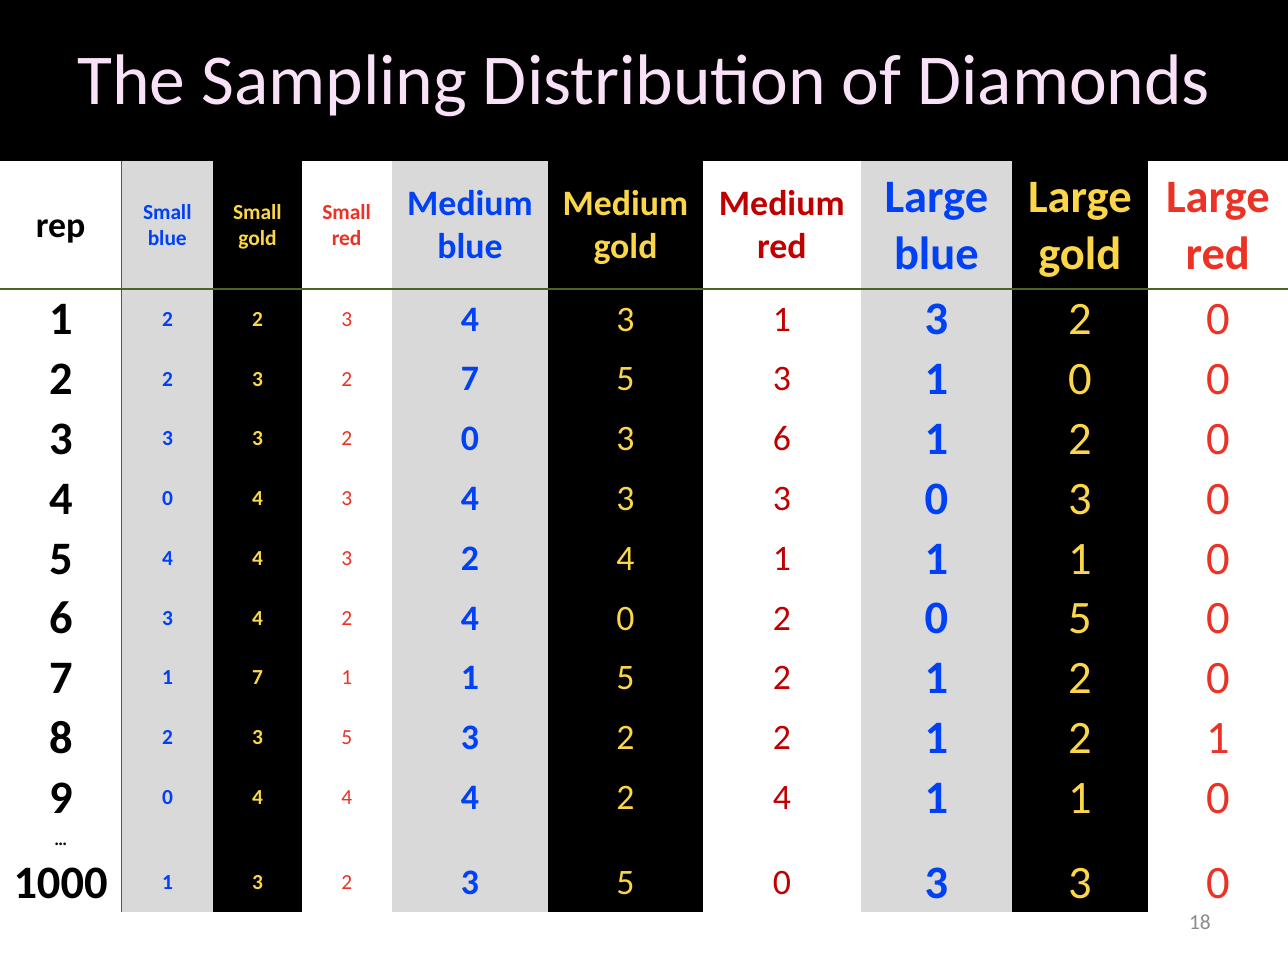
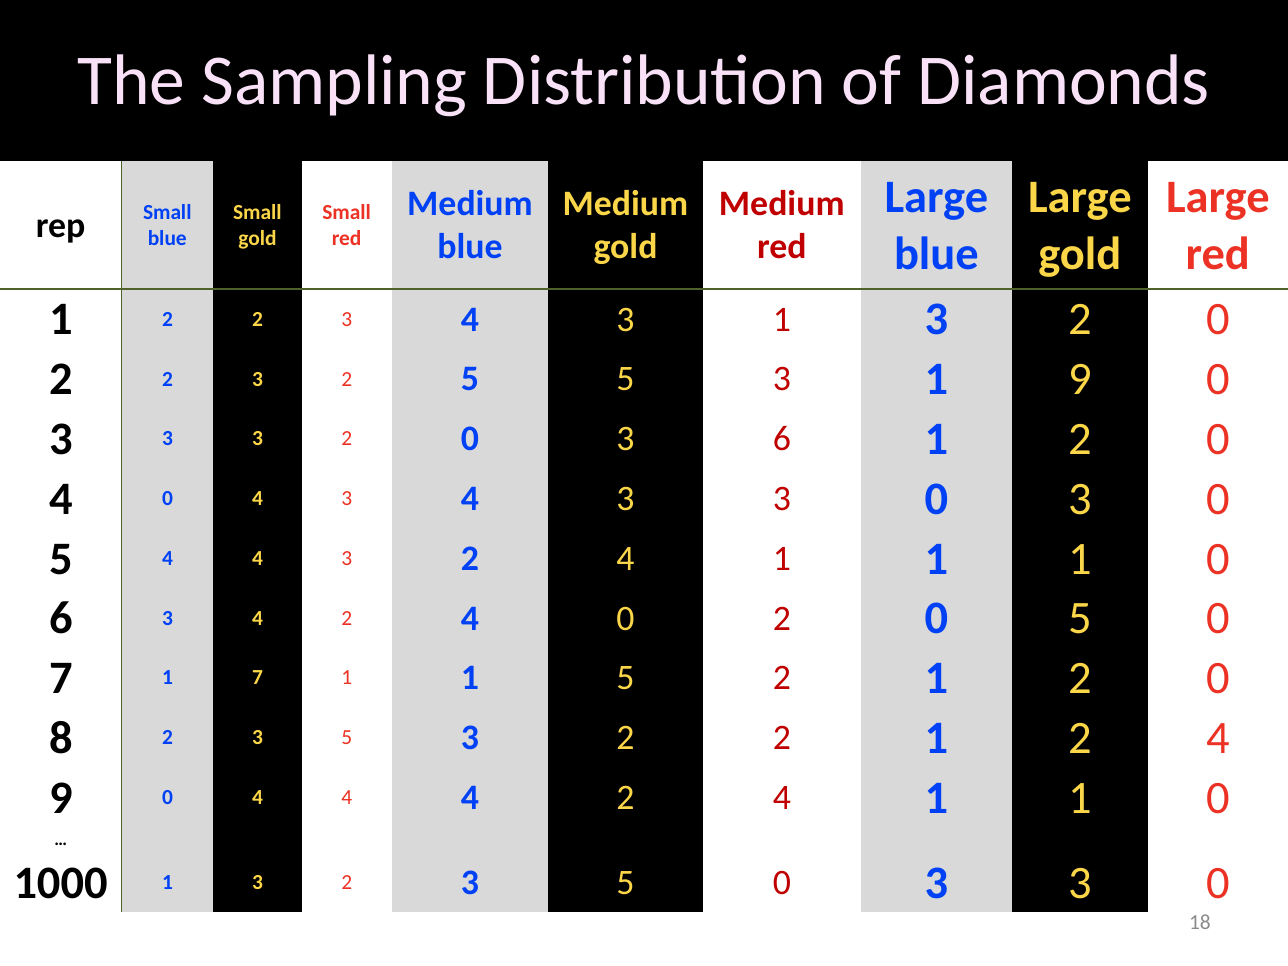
2 7: 7 -> 5
3 1 0: 0 -> 9
1 2 1: 1 -> 4
